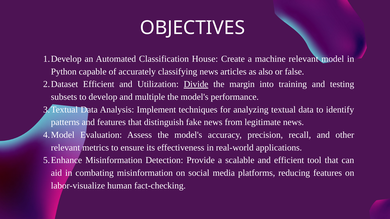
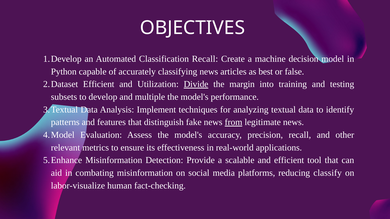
Classification House: House -> Recall
machine relevant: relevant -> decision
also: also -> best
from underline: none -> present
reducing features: features -> classify
